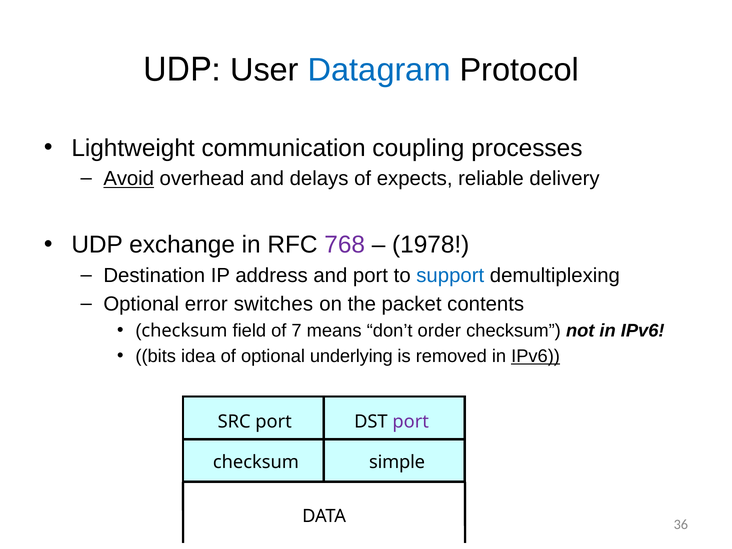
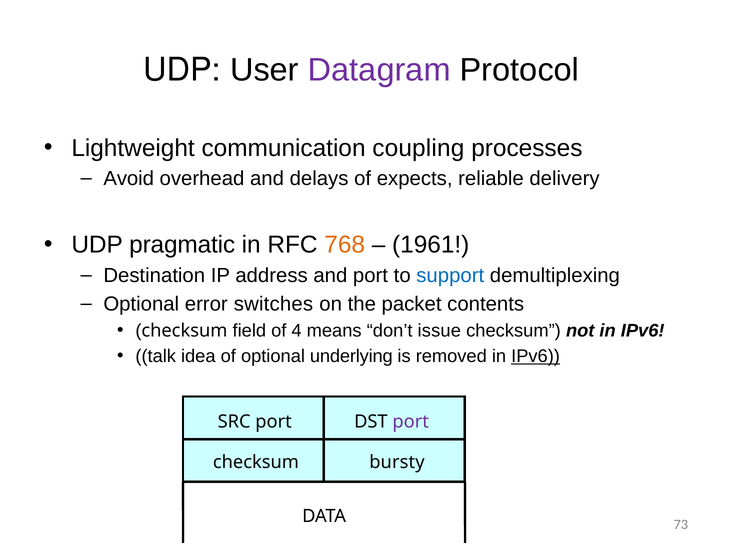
Datagram colour: blue -> purple
Avoid underline: present -> none
exchange: exchange -> pragmatic
768 colour: purple -> orange
1978: 1978 -> 1961
7: 7 -> 4
order: order -> issue
bits: bits -> talk
simple: simple -> bursty
36: 36 -> 73
